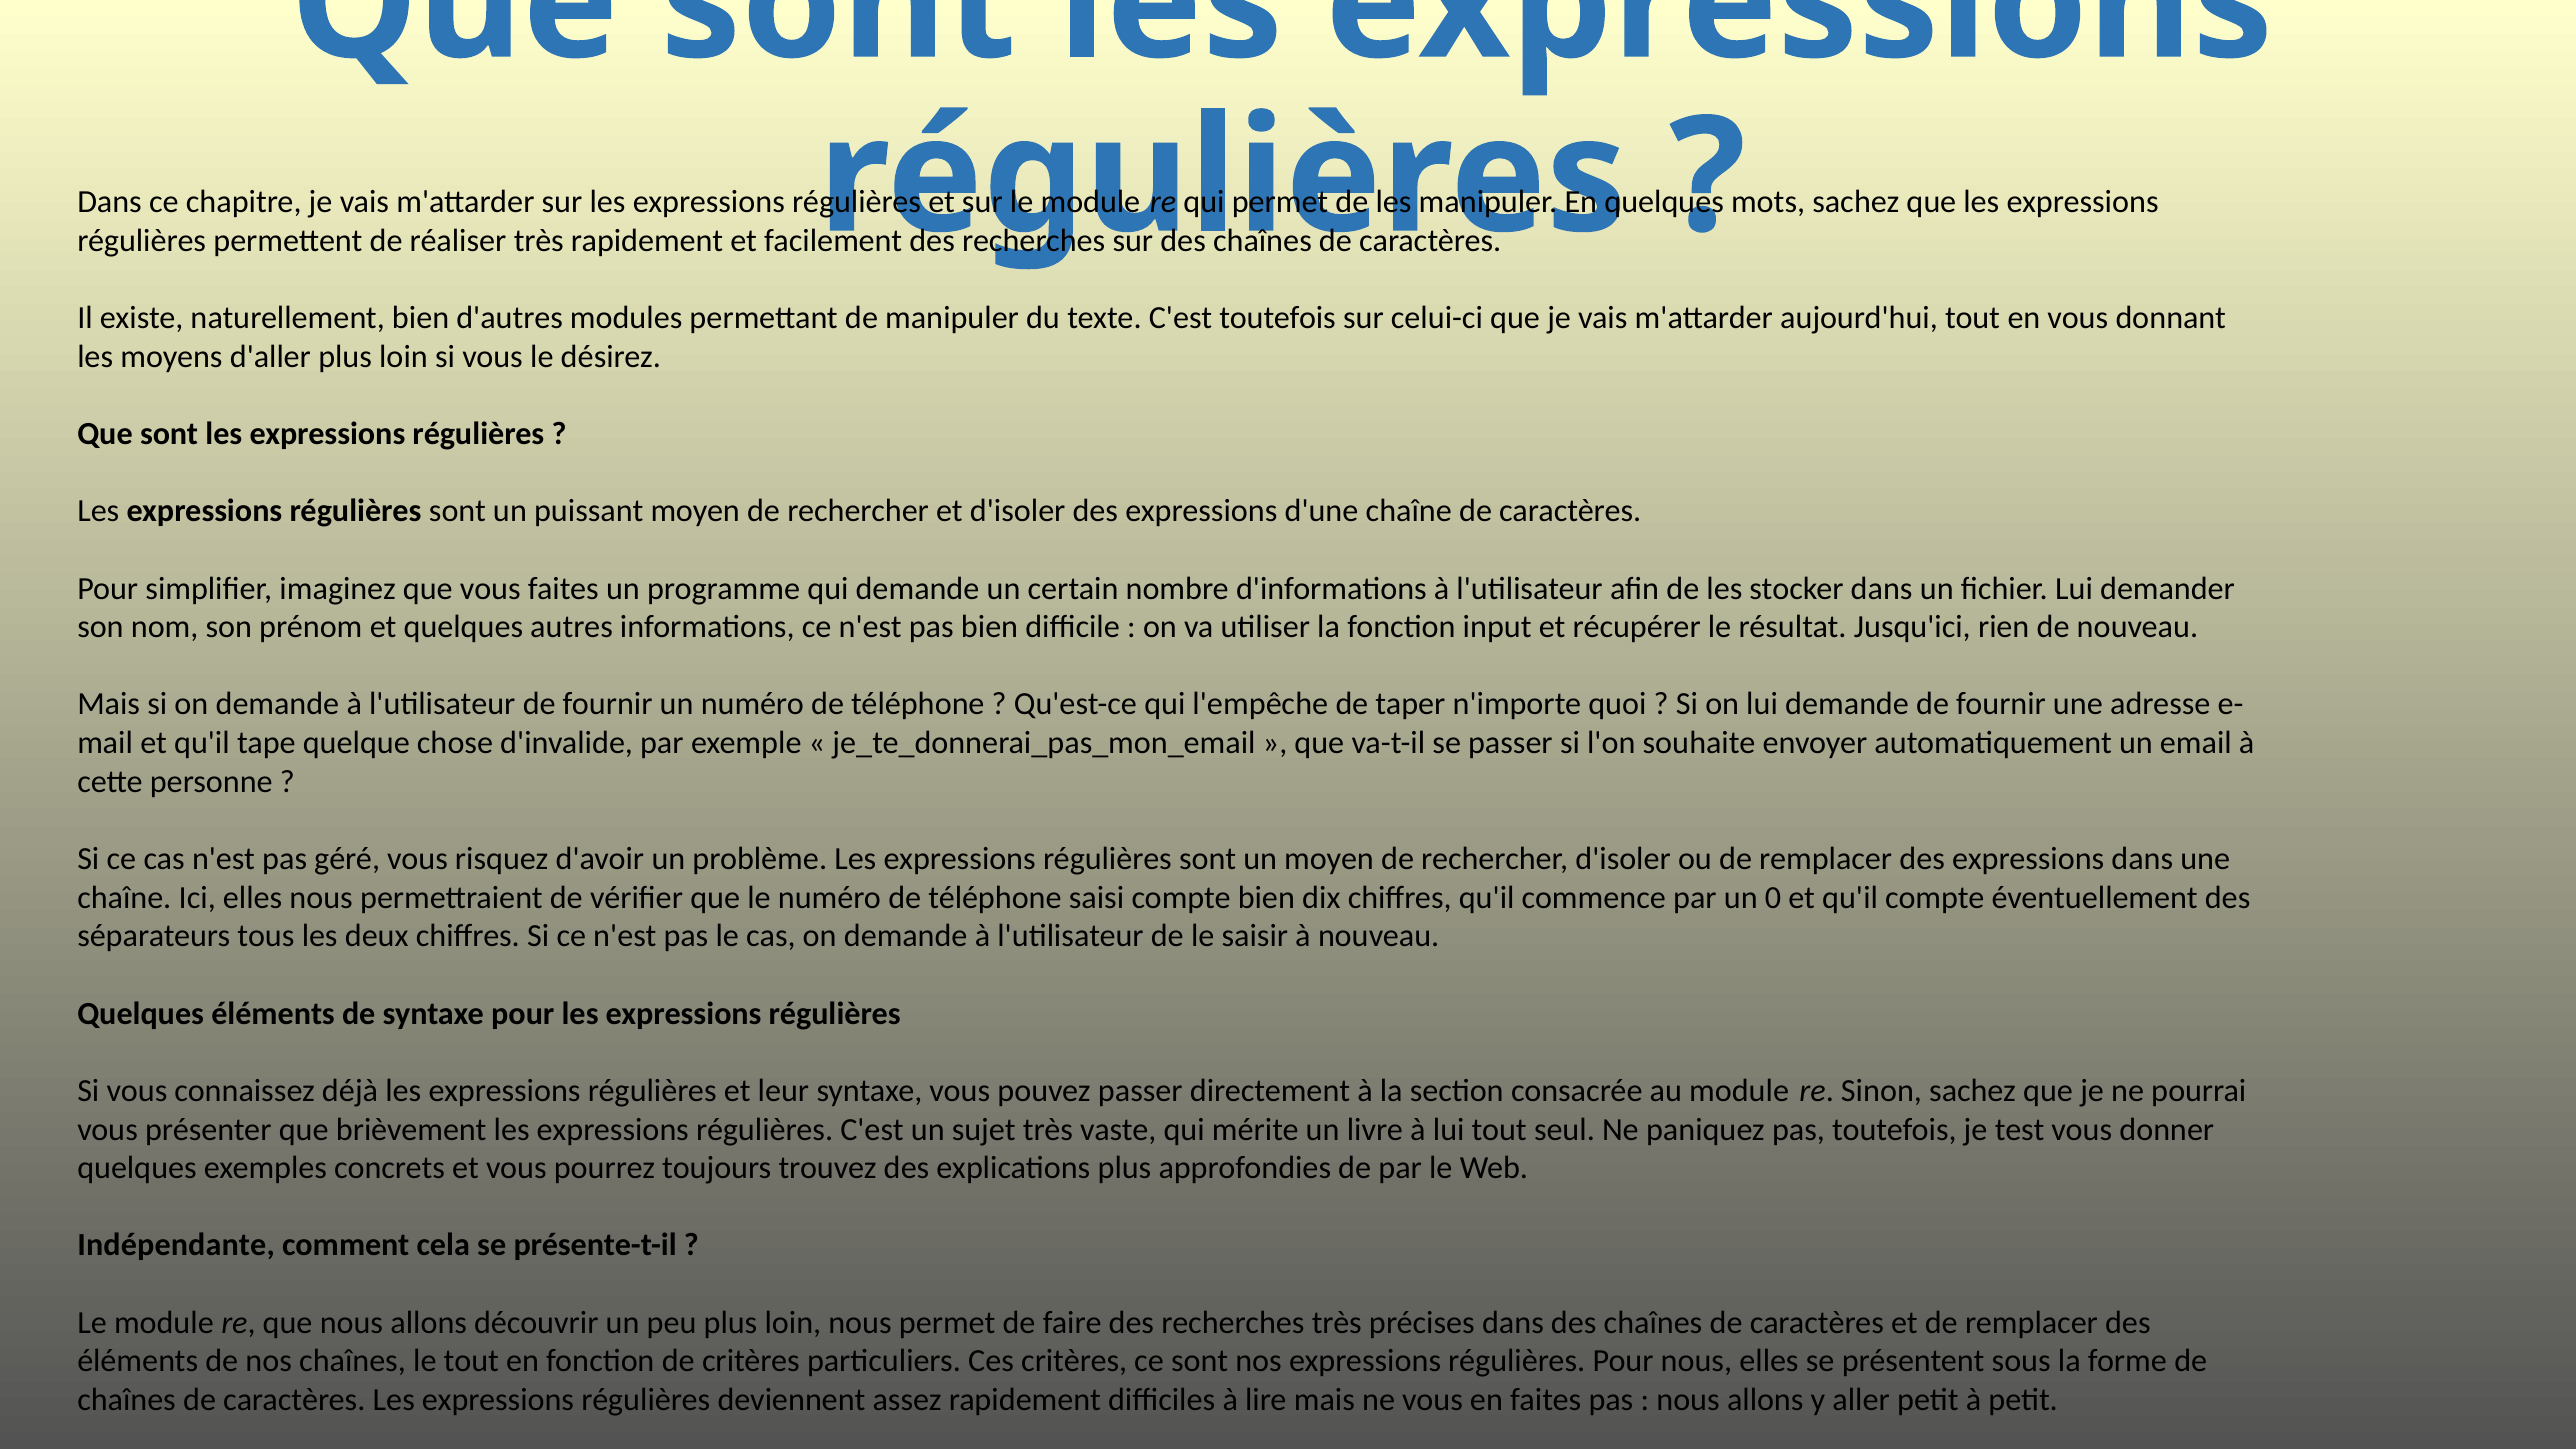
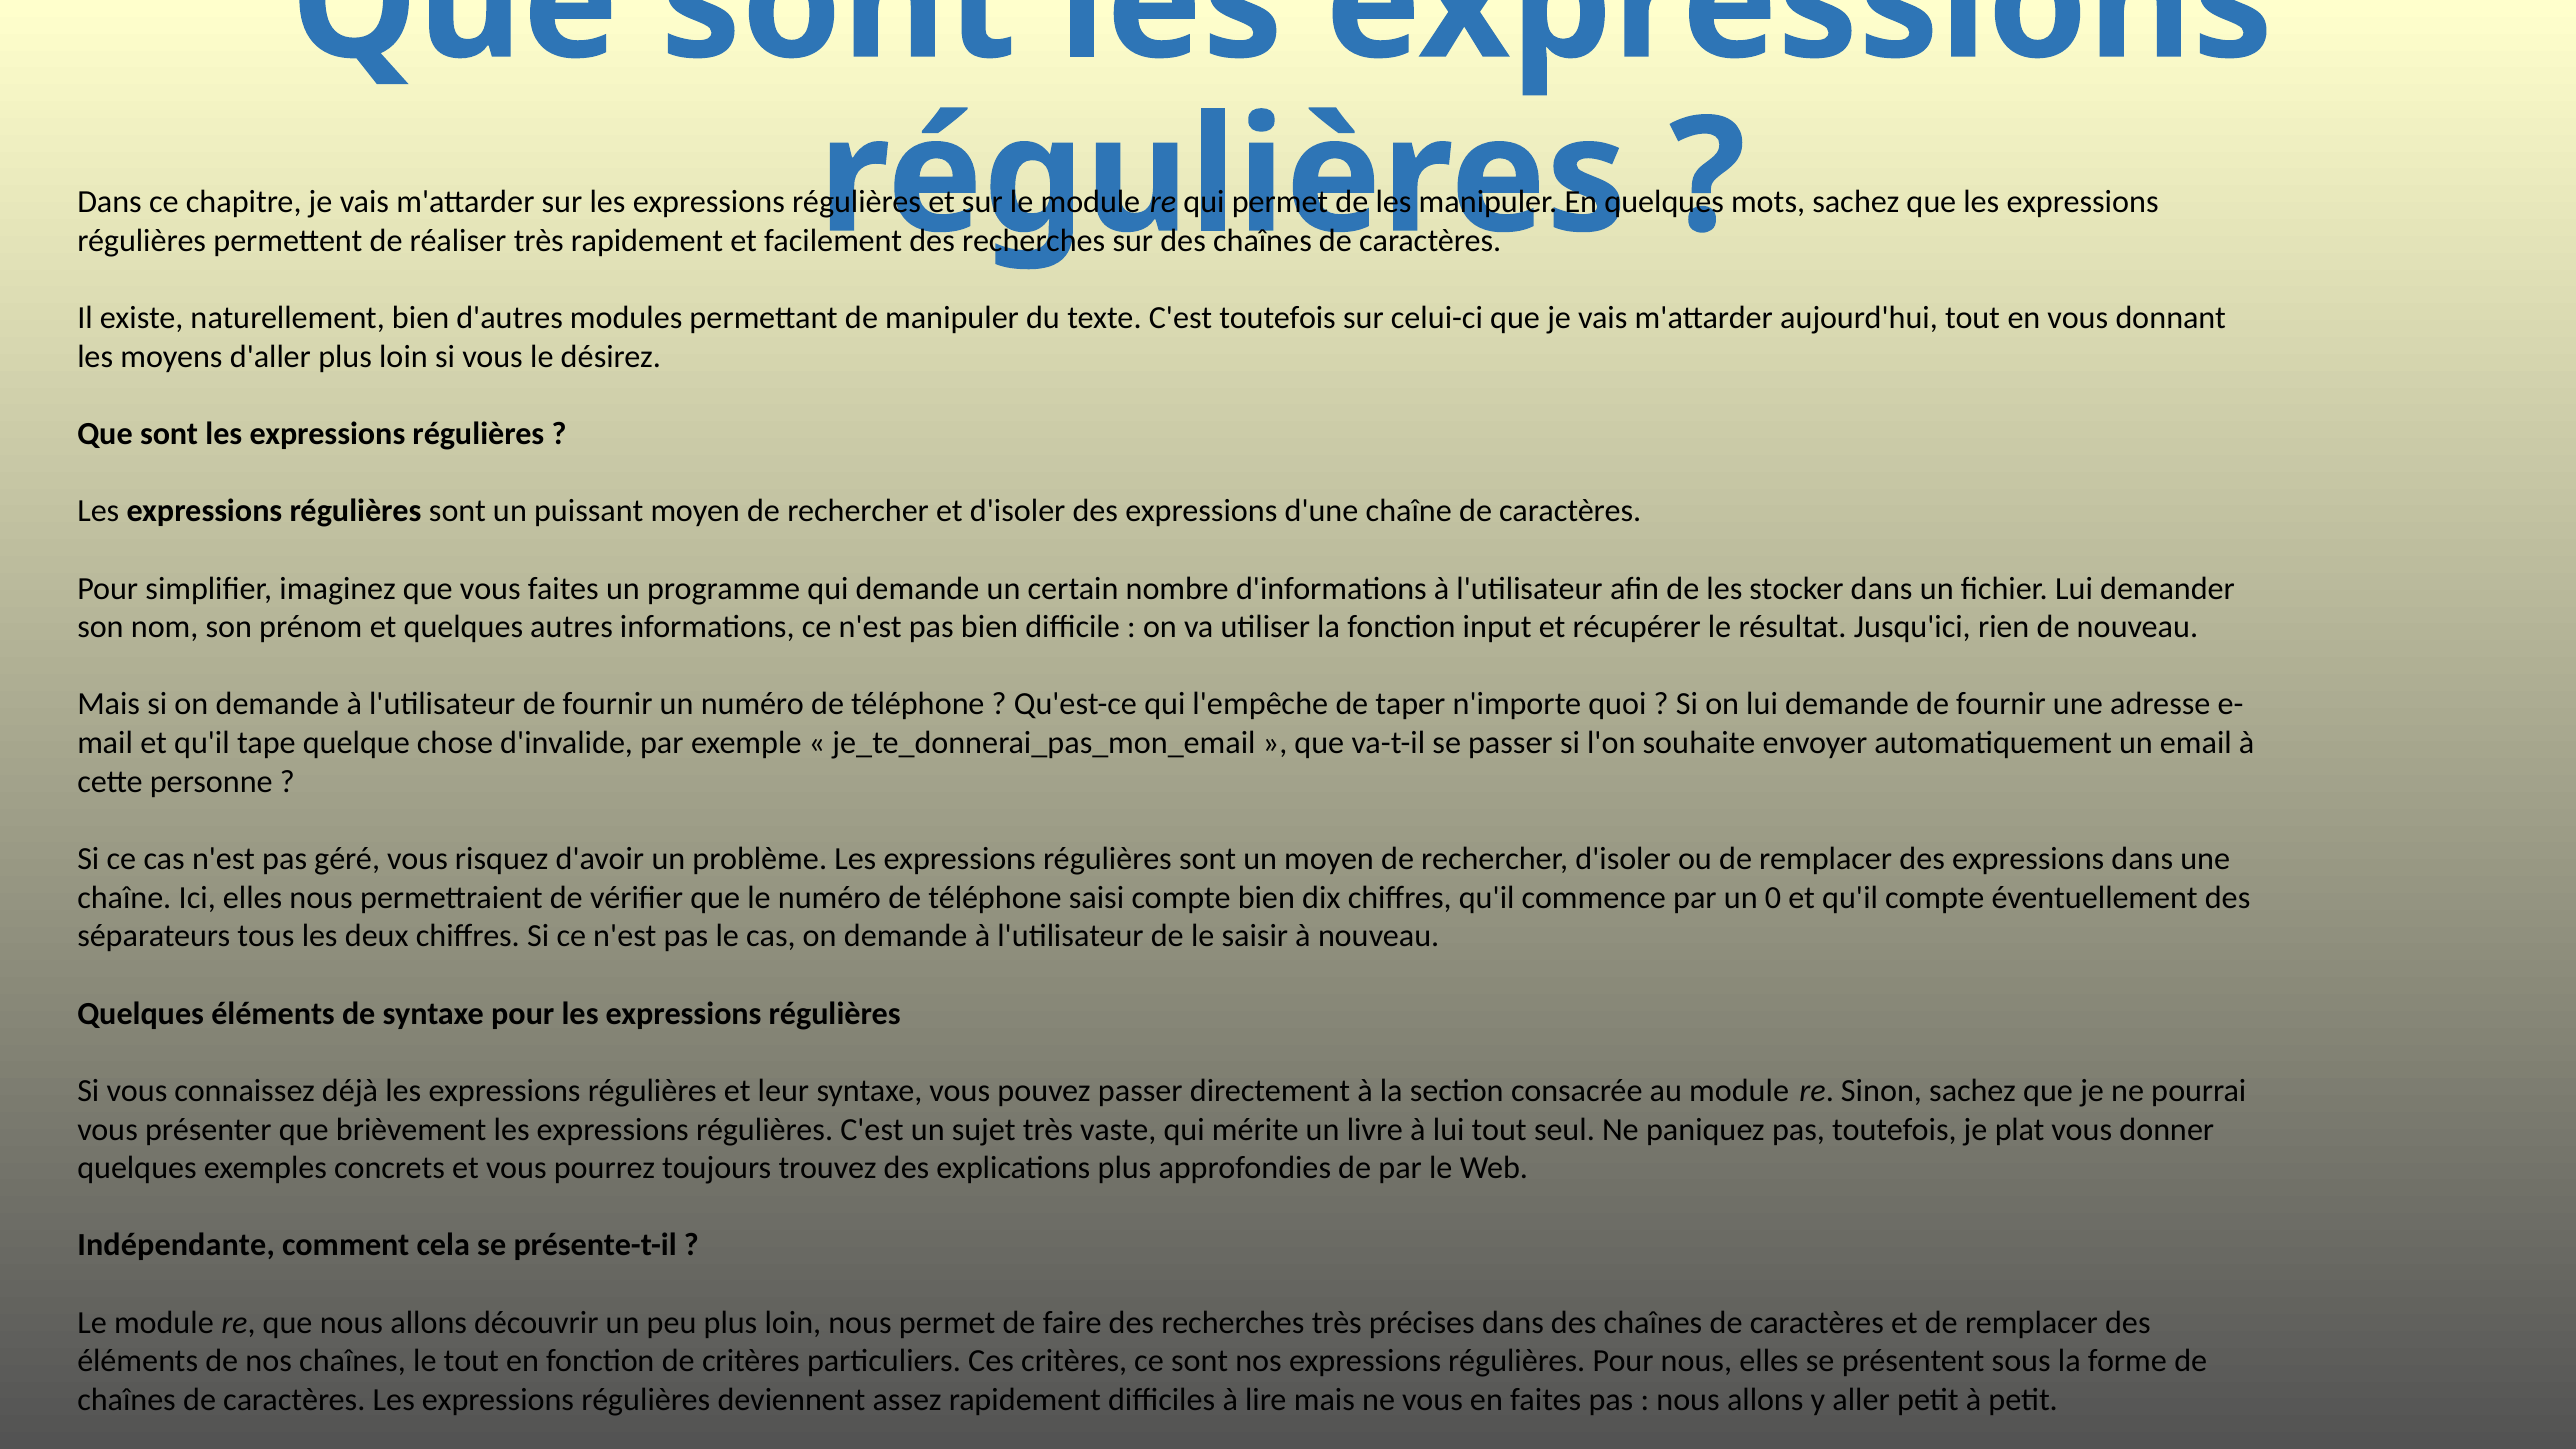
test: test -> plat
